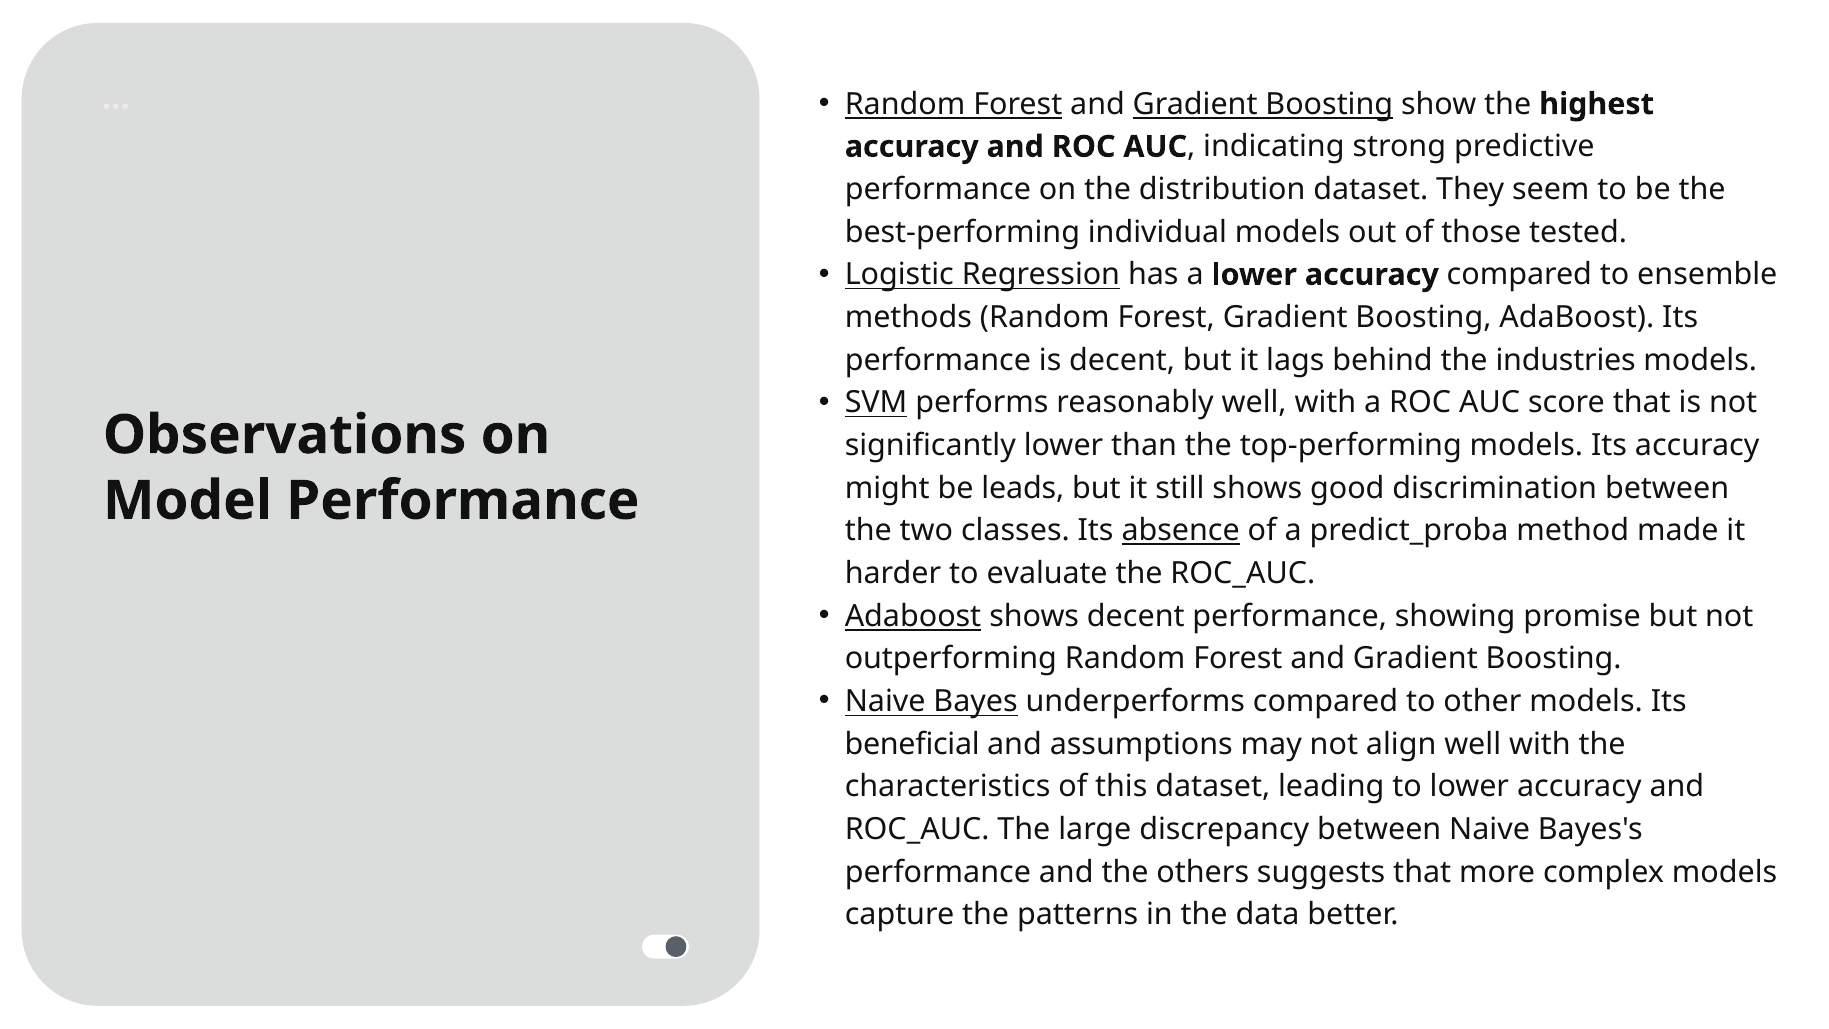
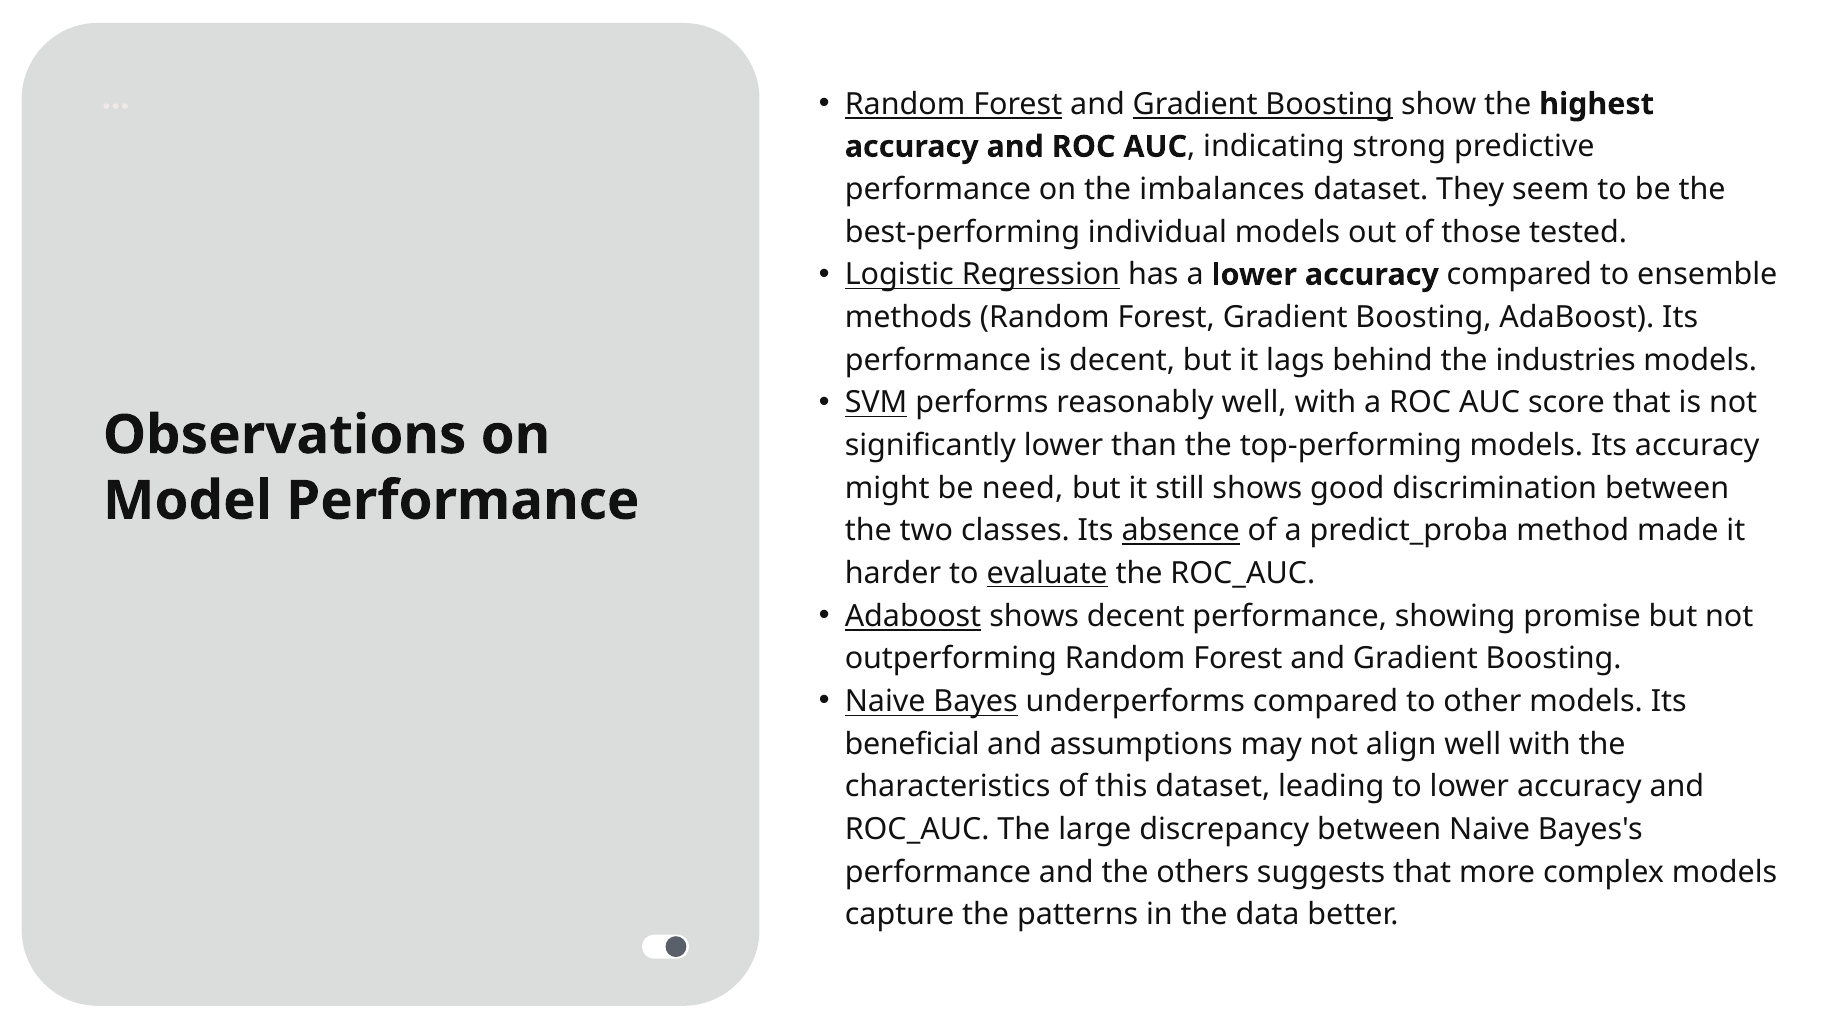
distribution: distribution -> imbalances
leads: leads -> need
evaluate underline: none -> present
